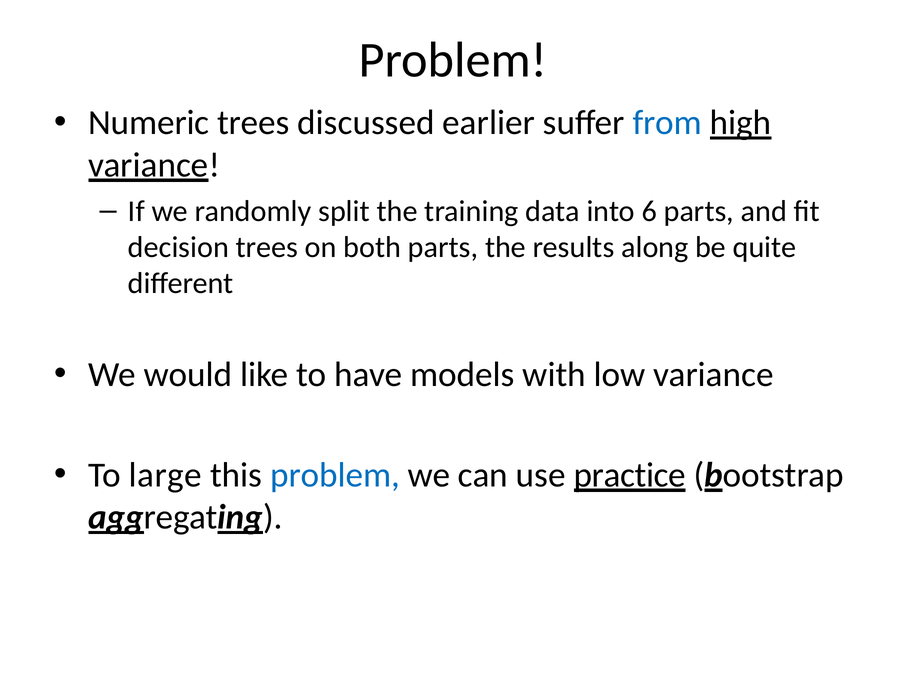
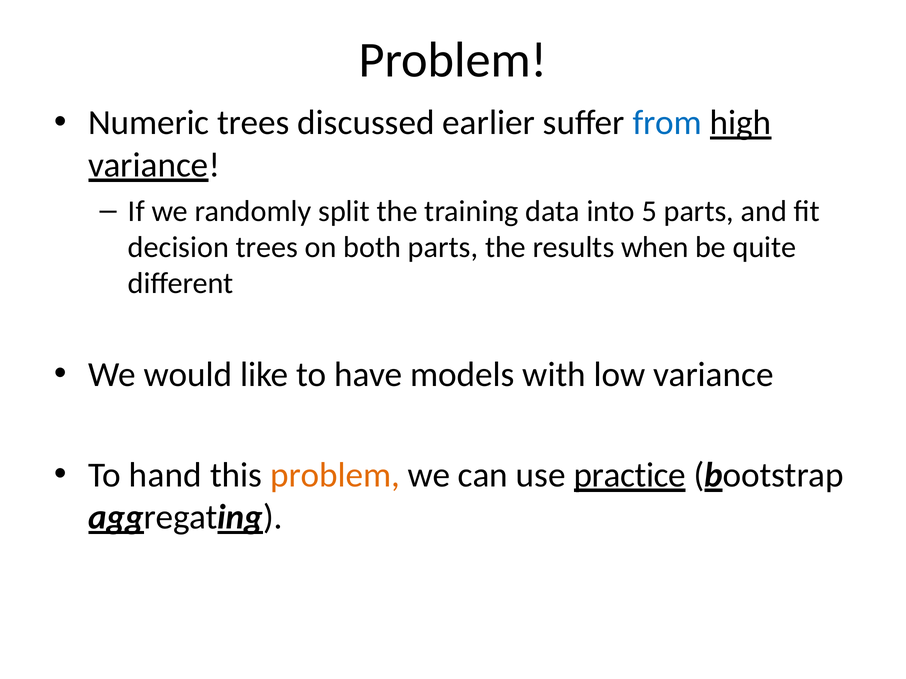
6: 6 -> 5
along: along -> when
large: large -> hand
problem at (335, 475) colour: blue -> orange
